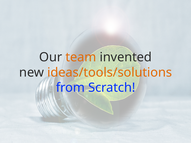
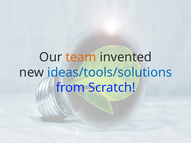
ideas/tools/solutions colour: orange -> blue
